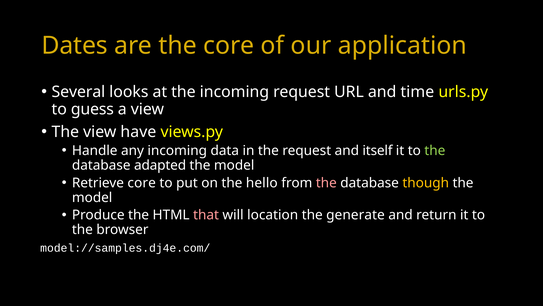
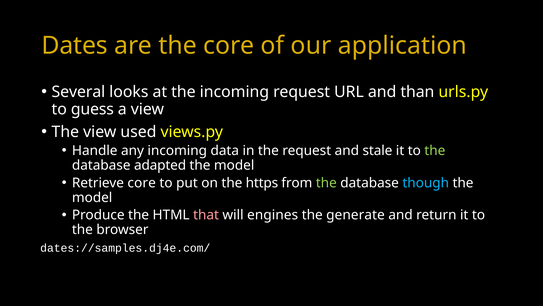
time: time -> than
have: have -> used
itself: itself -> stale
hello: hello -> https
the at (326, 183) colour: pink -> light green
though colour: yellow -> light blue
location: location -> engines
model://samples.dj4e.com/: model://samples.dj4e.com/ -> dates://samples.dj4e.com/
